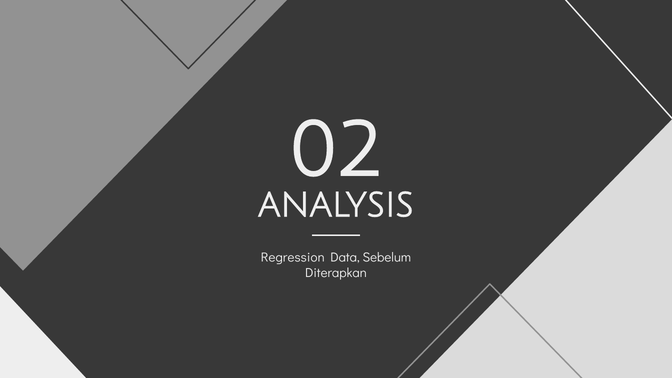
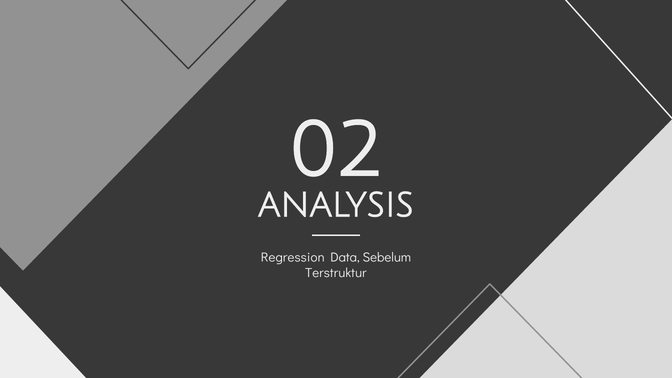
Diterapkan: Diterapkan -> Terstruktur
